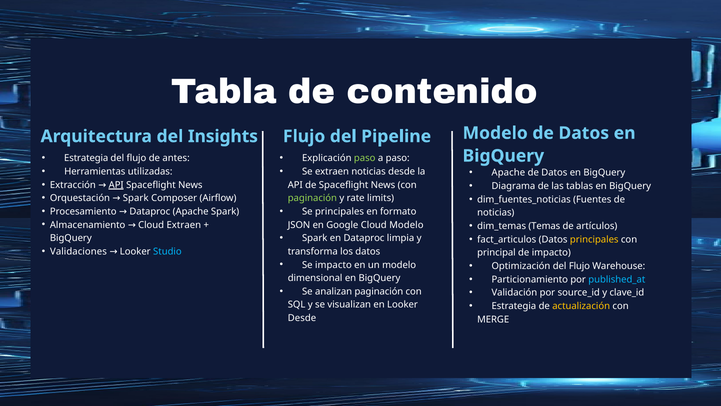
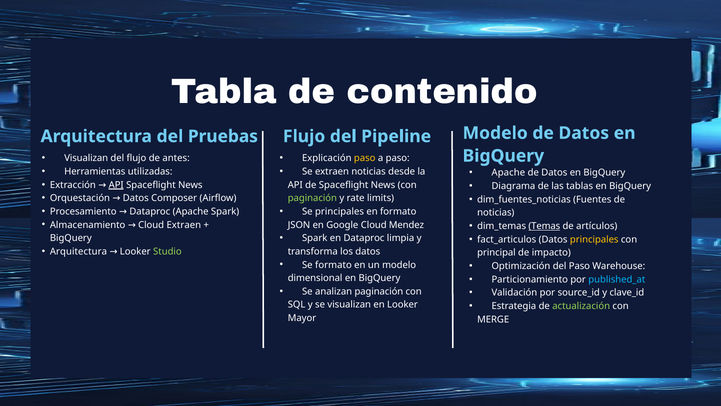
Insights: Insights -> Pruebas
Estrategia at (86, 158): Estrategia -> Visualizan
paso at (365, 158) colour: light green -> yellow
Orquestación Spark: Spark -> Datos
Temas underline: none -> present
Cloud Modelo: Modelo -> Mendez
Validaciones at (78, 251): Validaciones -> Arquitectura
Studio colour: light blue -> light green
Se impacto: impacto -> formato
Optimización del Flujo: Flujo -> Paso
actualización colour: yellow -> light green
Desde at (302, 318): Desde -> Mayor
